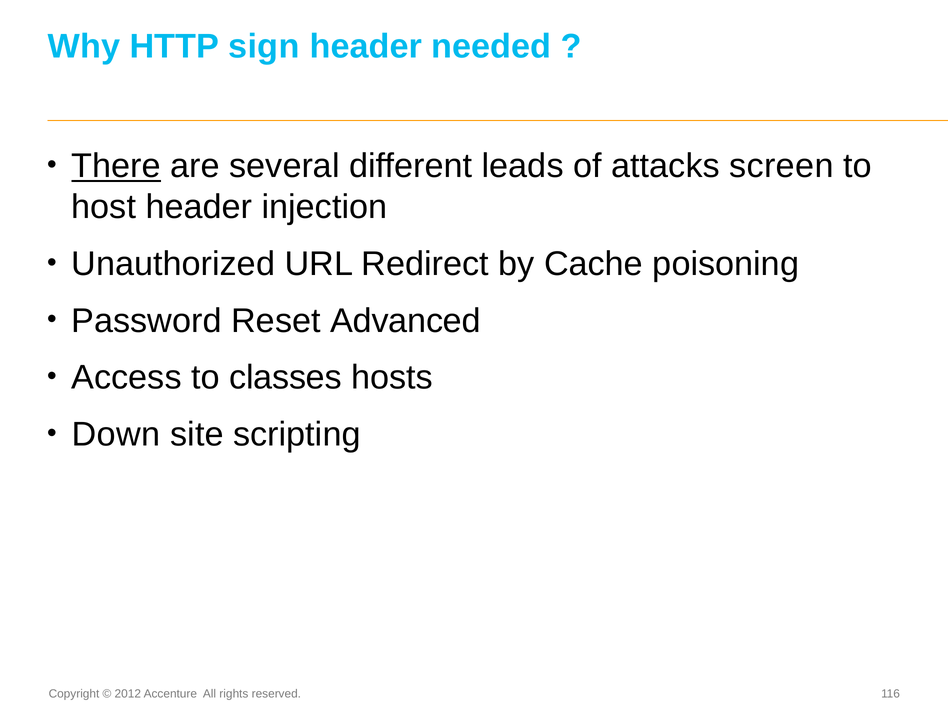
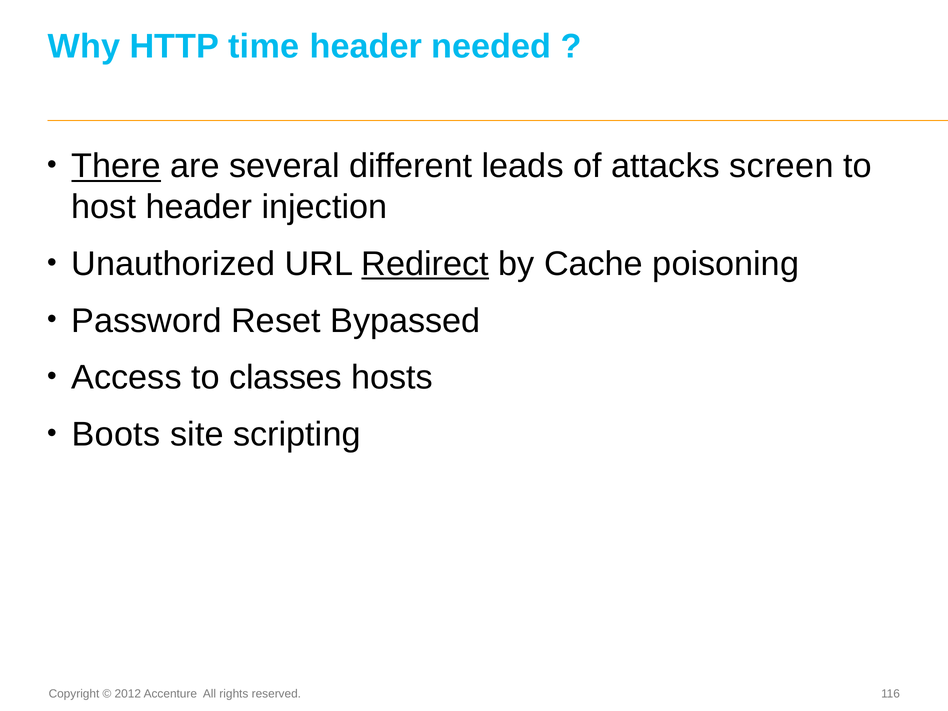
sign: sign -> time
Redirect underline: none -> present
Advanced: Advanced -> Bypassed
Down: Down -> Boots
